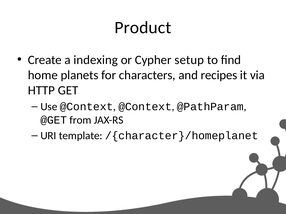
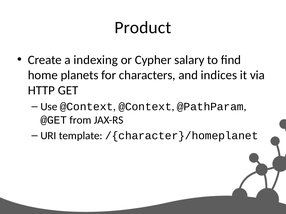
setup: setup -> salary
recipes: recipes -> indices
